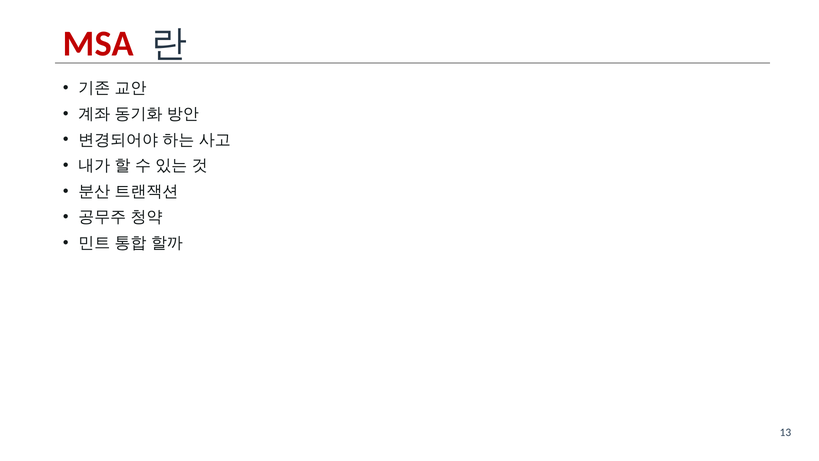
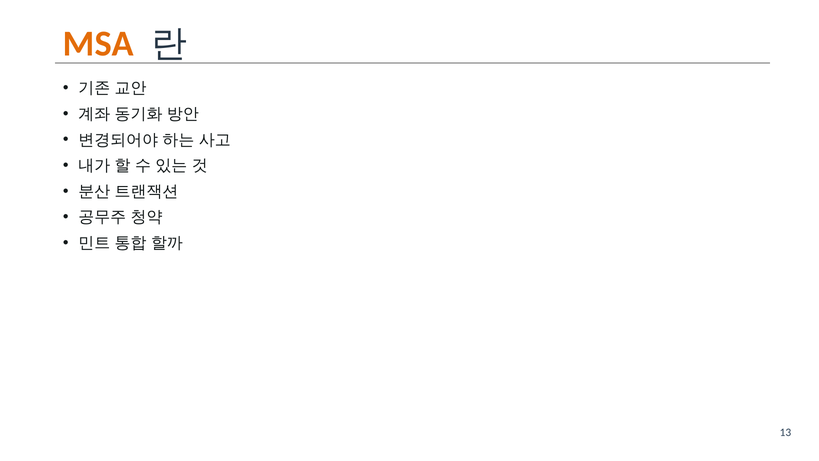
MSA colour: red -> orange
